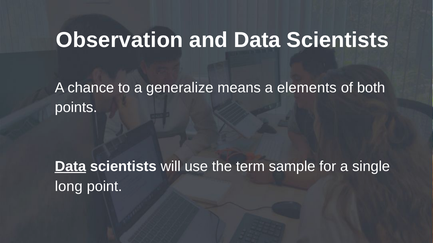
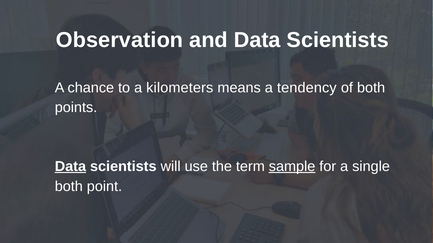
generalize: generalize -> kilometers
elements: elements -> tendency
sample underline: none -> present
long at (69, 187): long -> both
